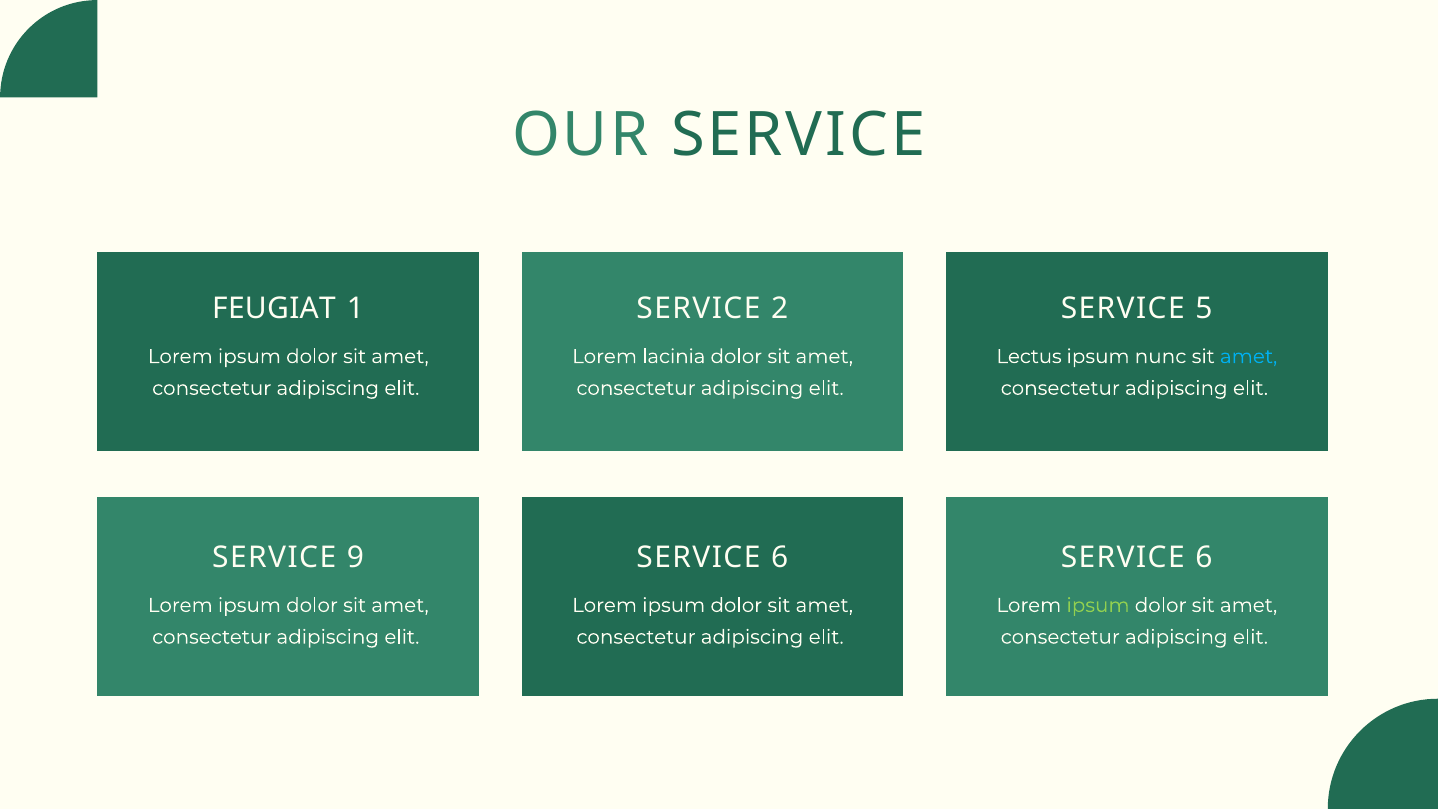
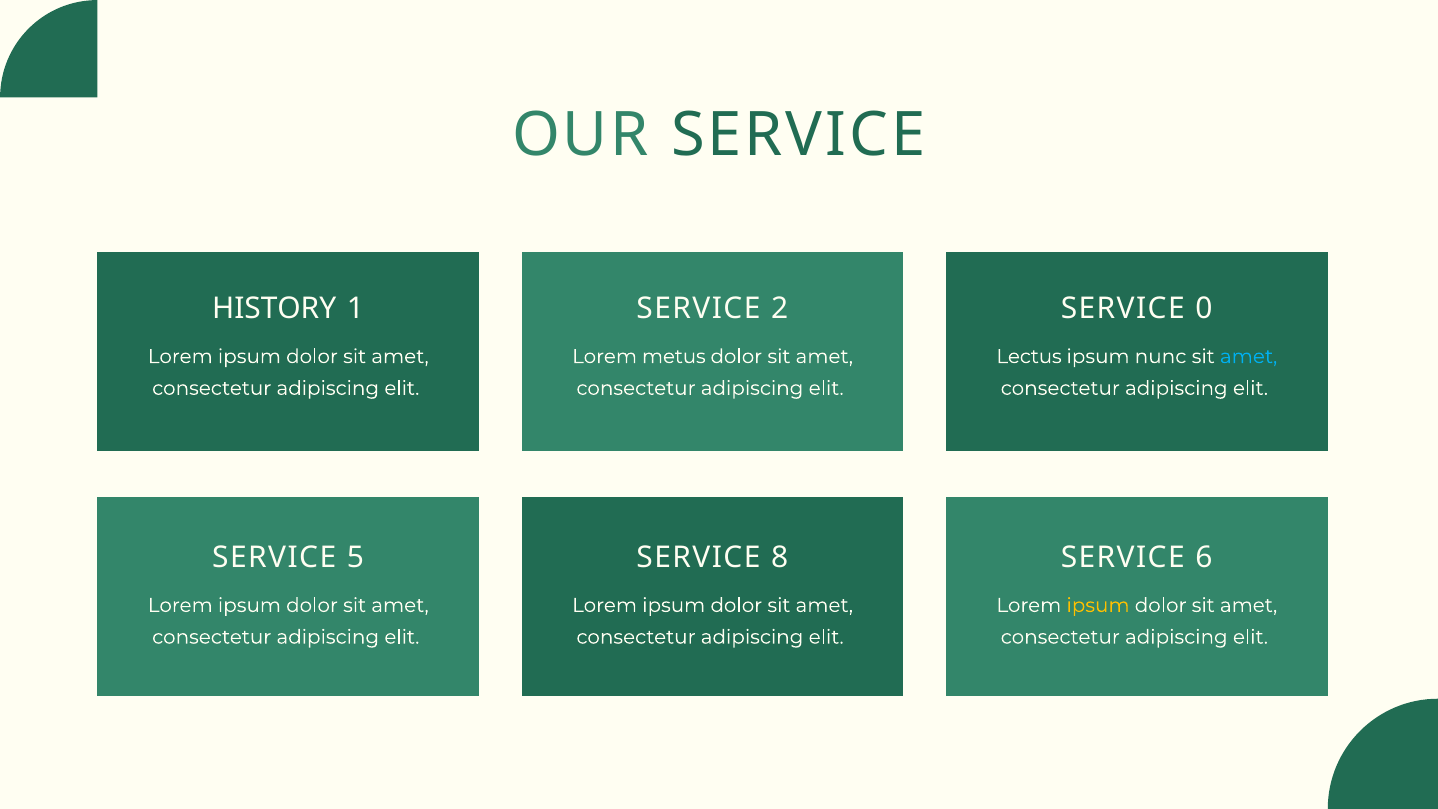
FEUGIAT: FEUGIAT -> HISTORY
5: 5 -> 0
lacinia: lacinia -> metus
9: 9 -> 5
6 at (780, 557): 6 -> 8
ipsum at (1098, 605) colour: light green -> yellow
